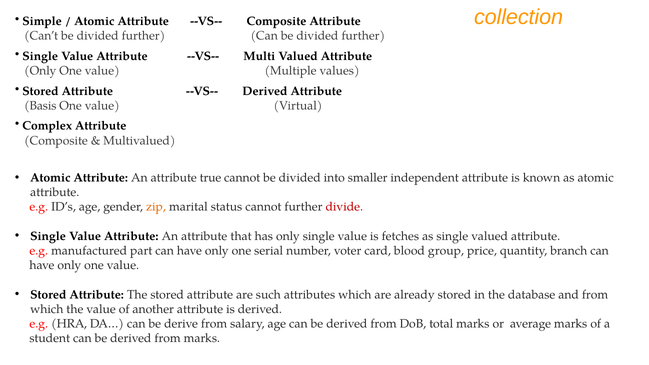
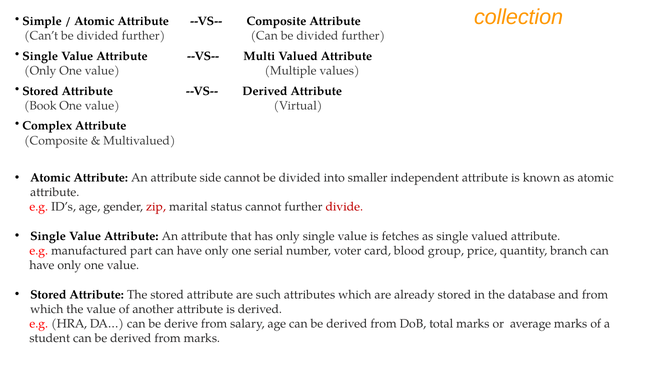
Basis: Basis -> Book
true: true -> side
zip colour: orange -> red
